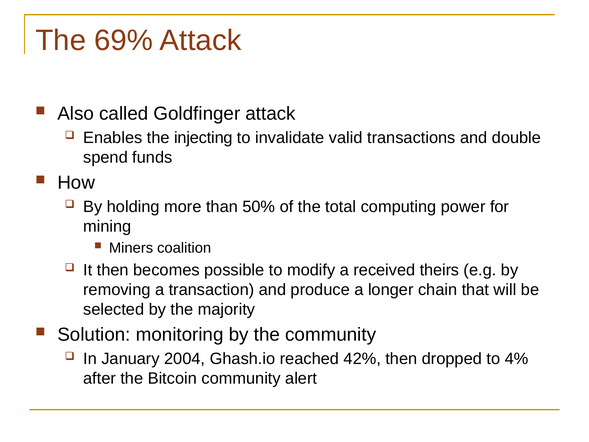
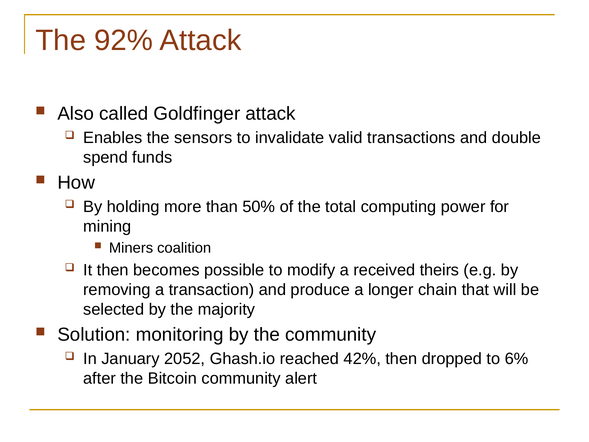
69%: 69% -> 92%
injecting: injecting -> sensors
2004: 2004 -> 2052
4%: 4% -> 6%
